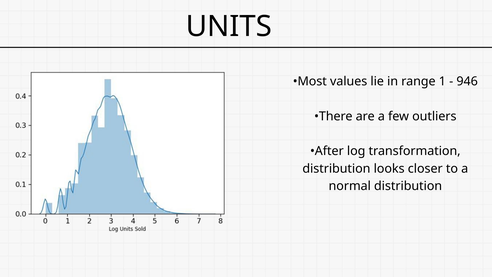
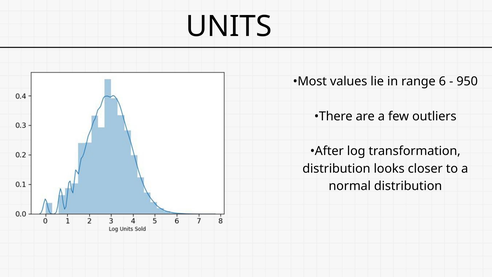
1: 1 -> 6
946: 946 -> 950
